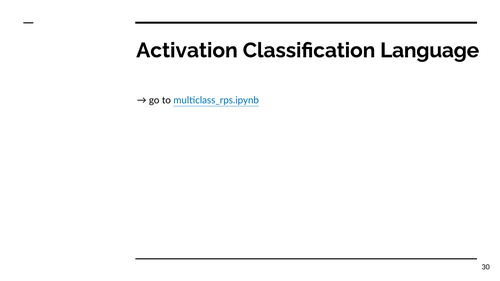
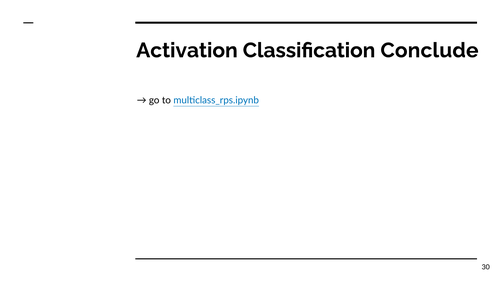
Language: Language -> Conclude
